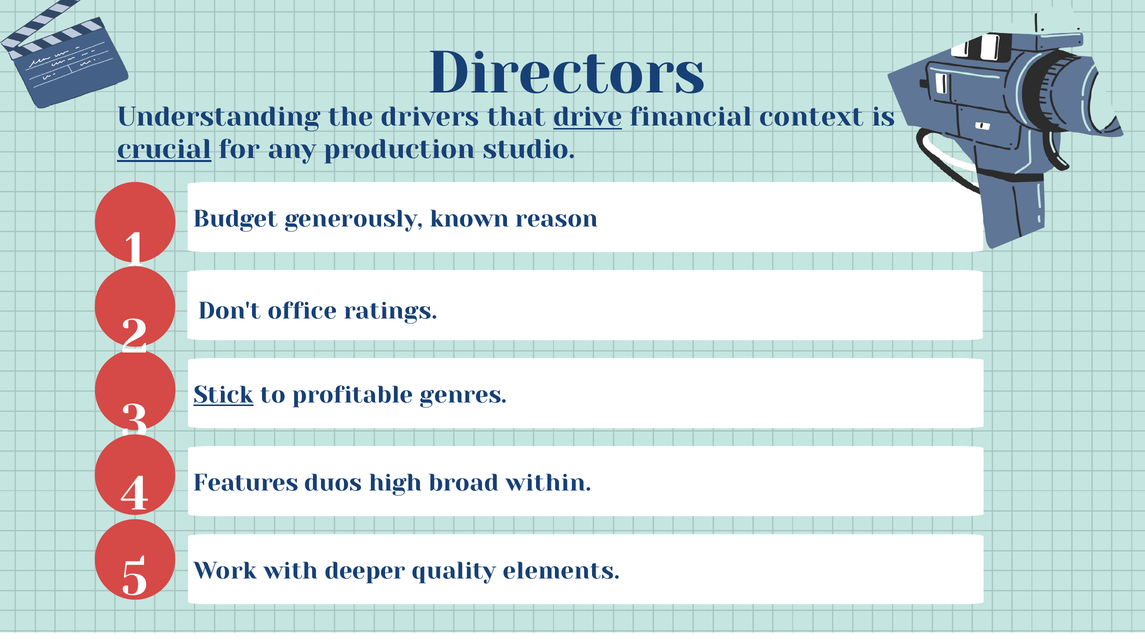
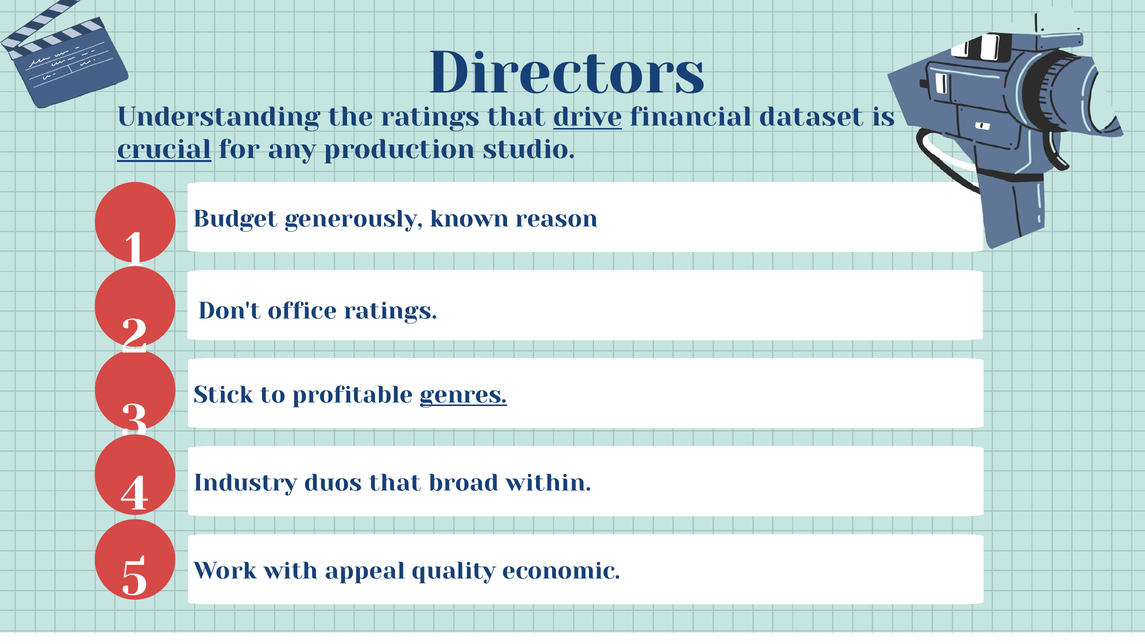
the drivers: drivers -> ratings
context: context -> dataset
Stick underline: present -> none
genres underline: none -> present
Features: Features -> Industry
duos high: high -> that
deeper: deeper -> appeal
elements: elements -> economic
